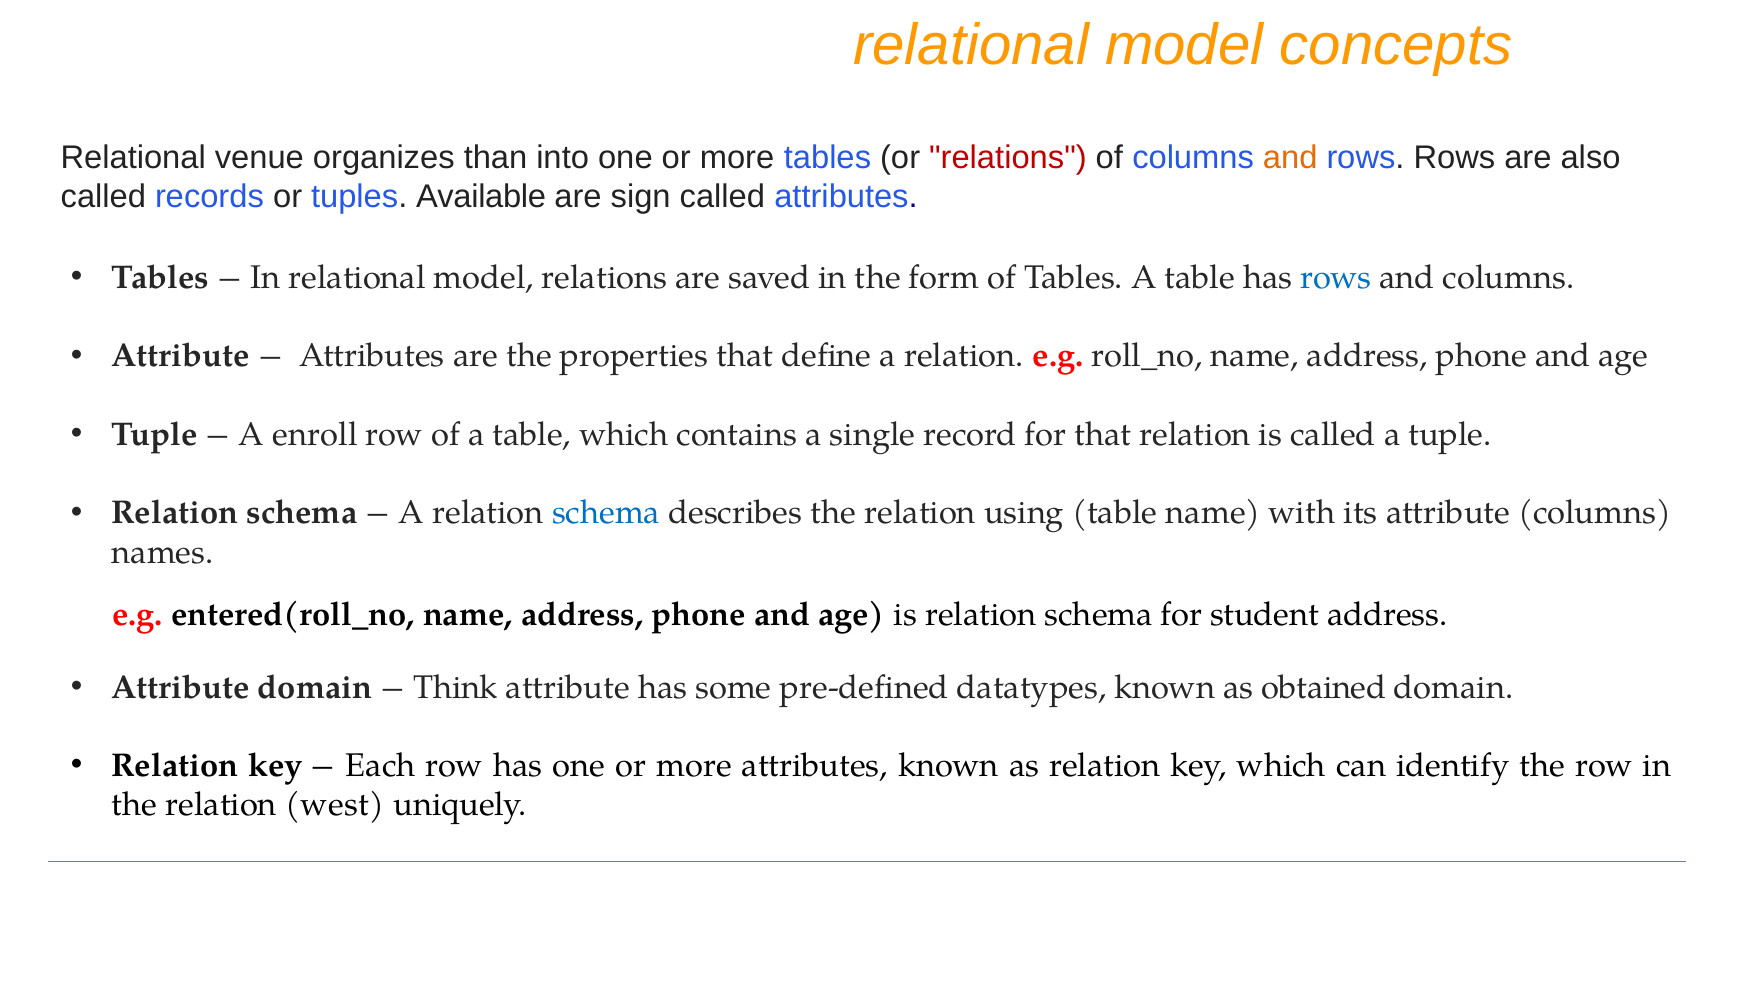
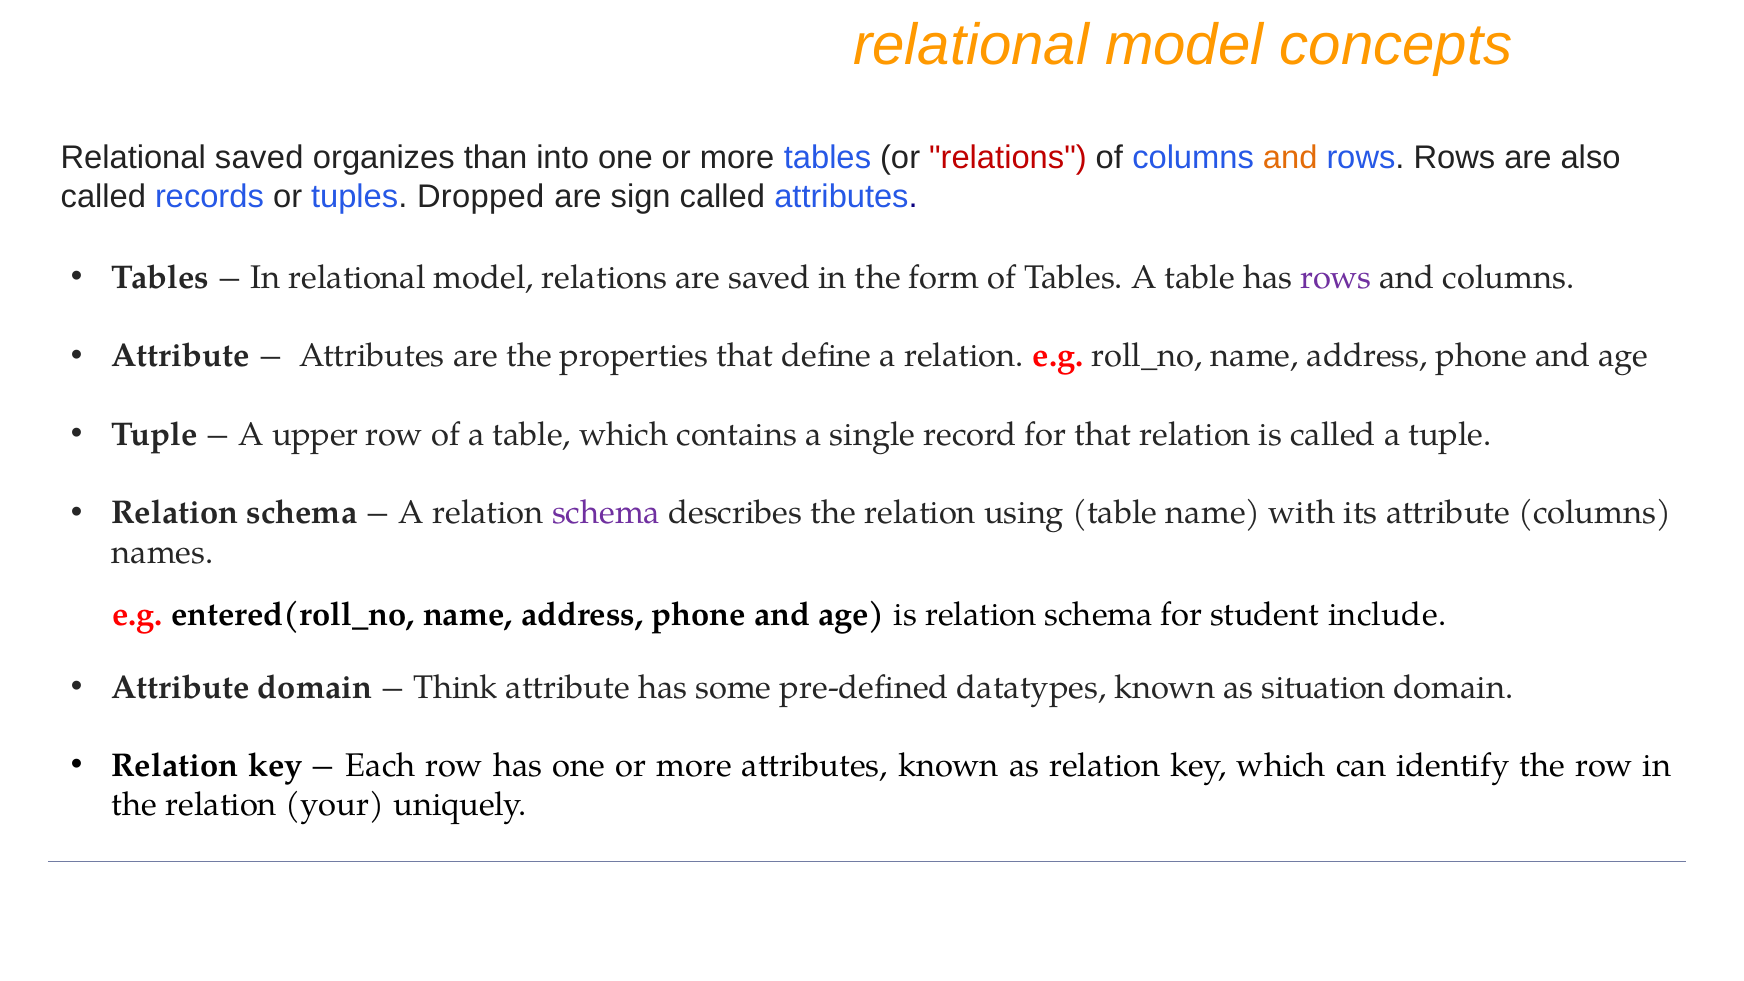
Relational venue: venue -> saved
Available: Available -> Dropped
rows at (1336, 278) colour: blue -> purple
enroll: enroll -> upper
schema at (606, 513) colour: blue -> purple
student address: address -> include
obtained: obtained -> situation
west: west -> your
